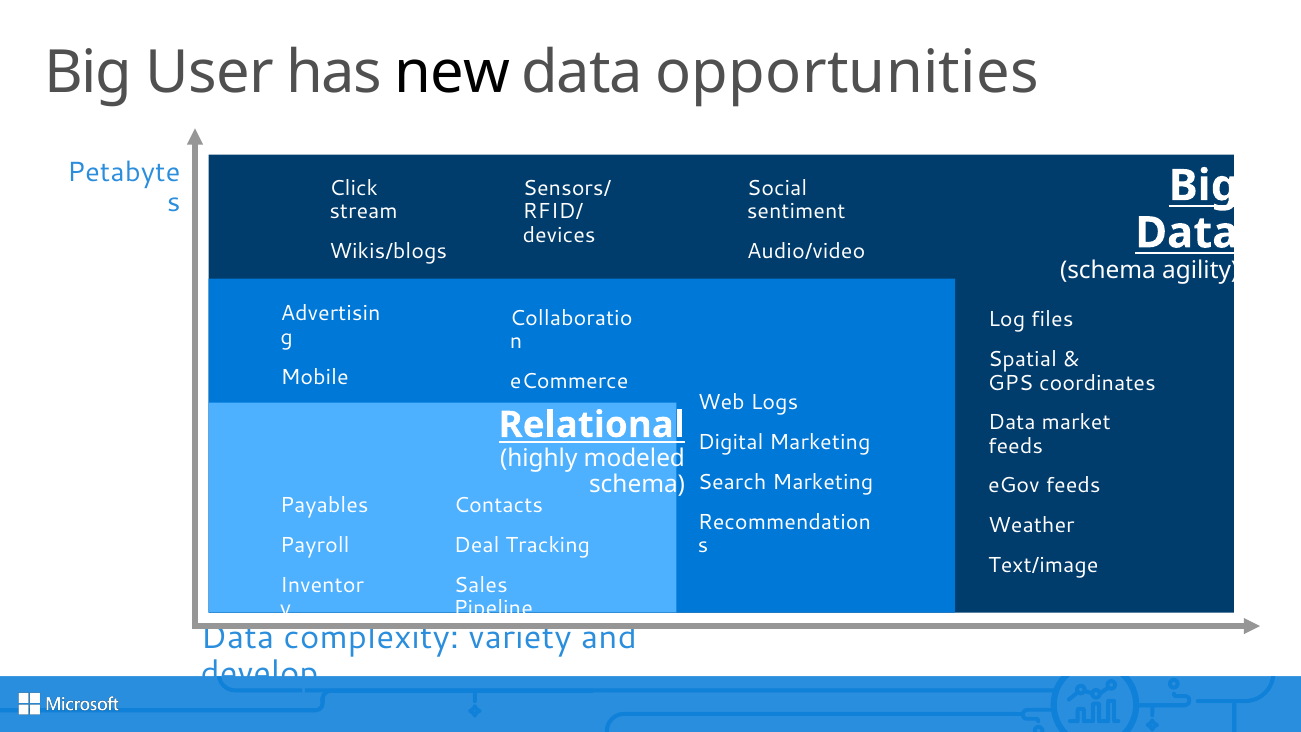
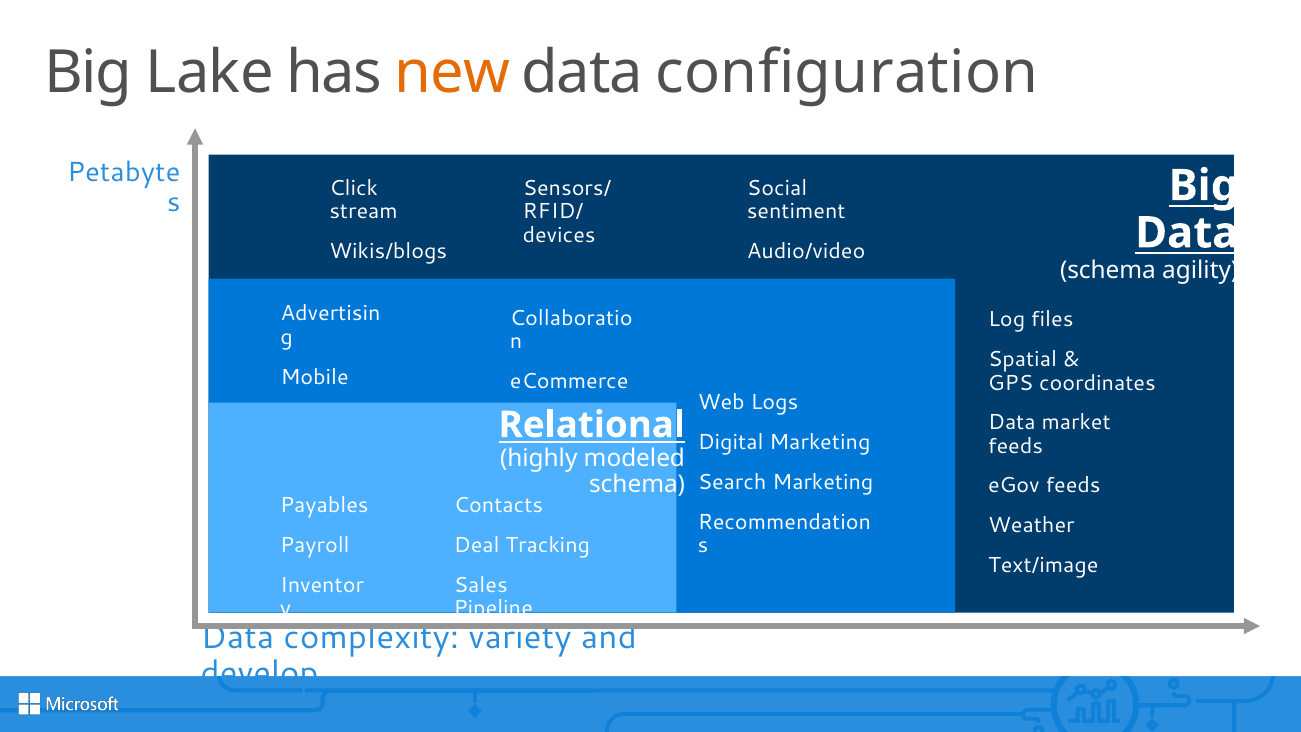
User: User -> Lake
new colour: black -> orange
opportunities: opportunities -> configuration
